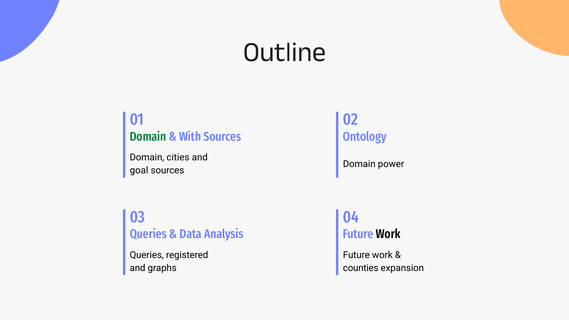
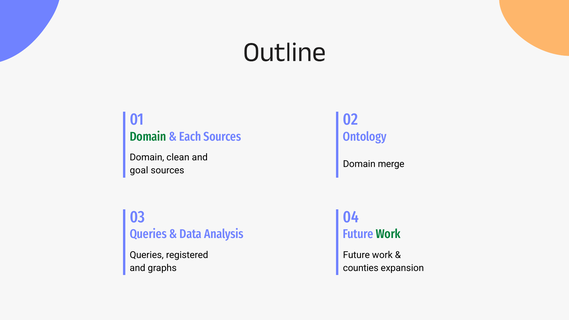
With: With -> Each
cities: cities -> clean
power: power -> merge
Work at (388, 234) colour: black -> green
